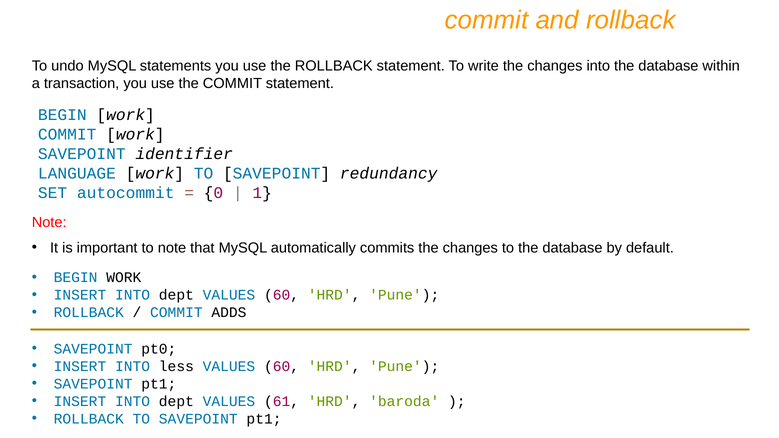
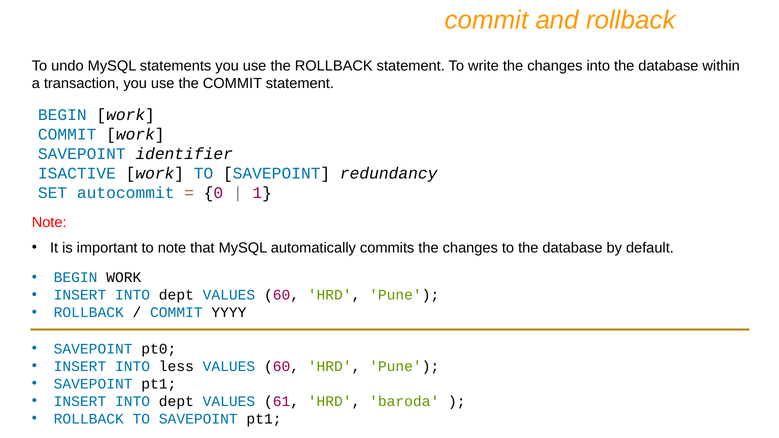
LANGUAGE: LANGUAGE -> ISACTIVE
ADDS: ADDS -> YYYY
